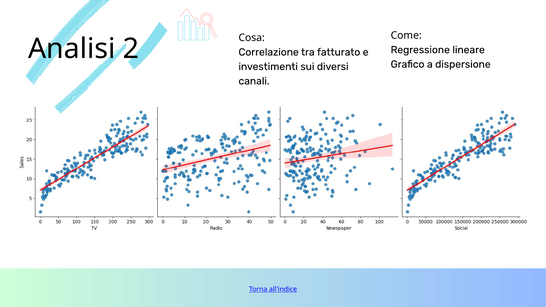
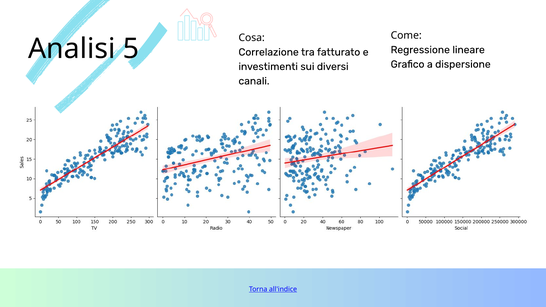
2: 2 -> 5
